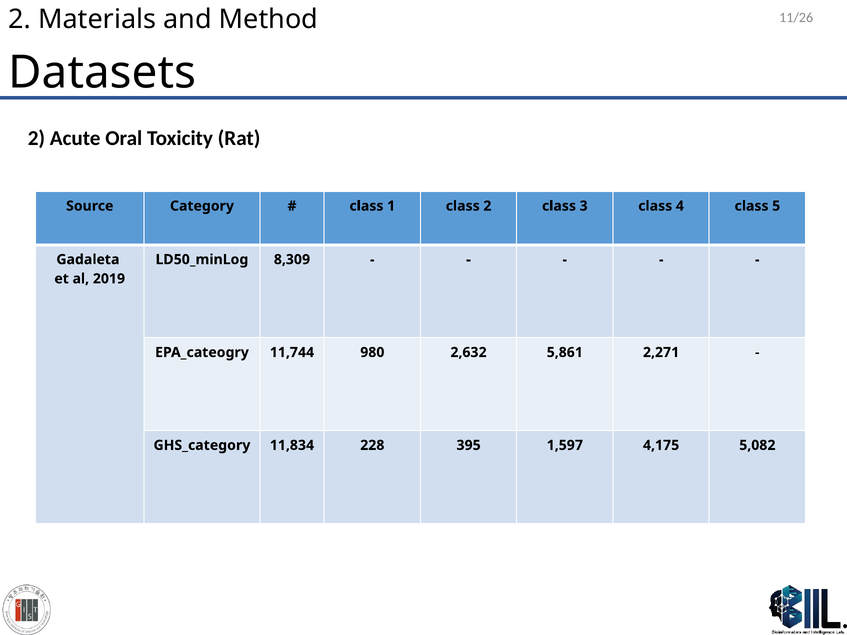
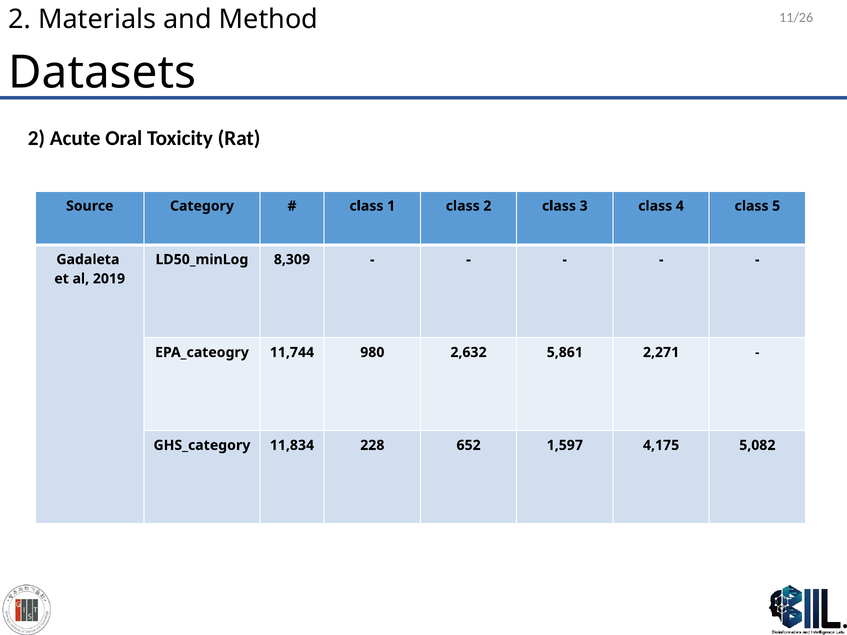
395: 395 -> 652
